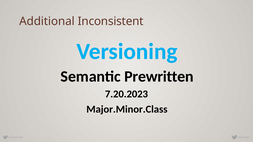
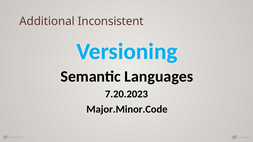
Prewritten: Prewritten -> Languages
Major.Minor.Class: Major.Minor.Class -> Major.Minor.Code
